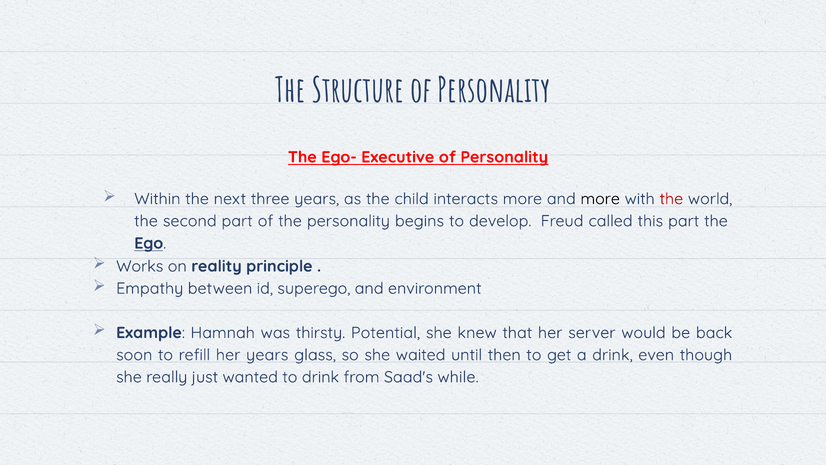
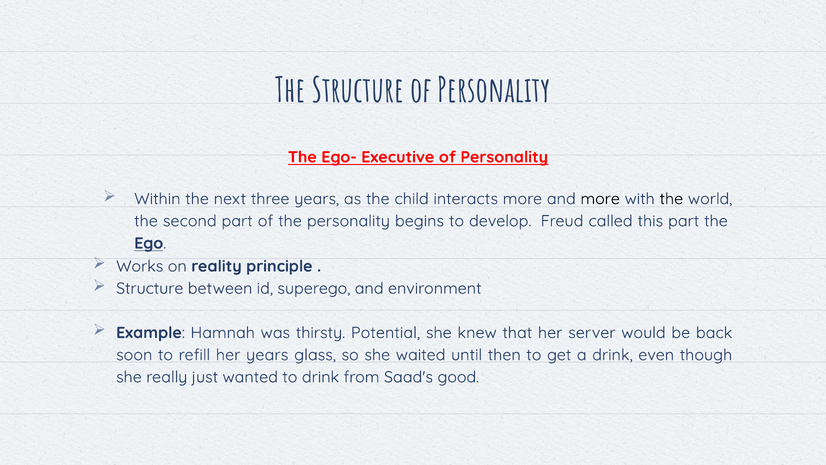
the at (671, 199) colour: red -> black
Empathy at (150, 288): Empathy -> Structure
while: while -> good
